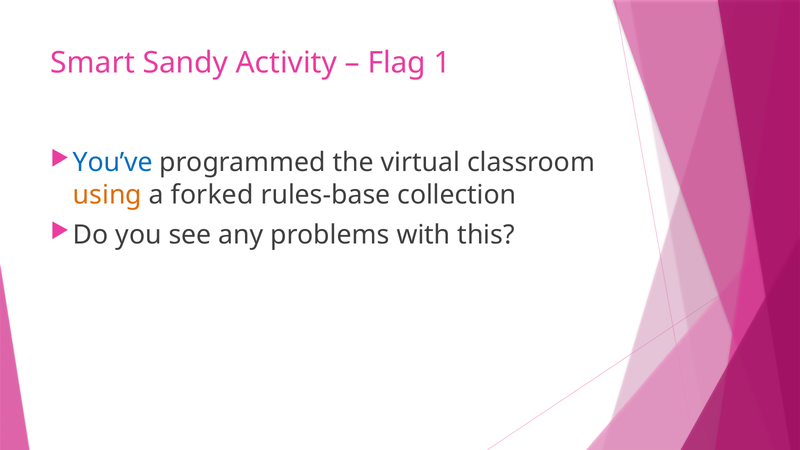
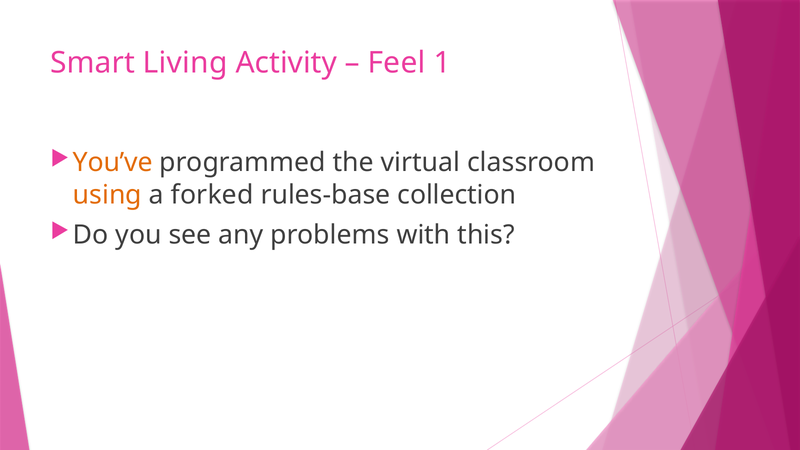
Sandy: Sandy -> Living
Flag: Flag -> Feel
You’ve colour: blue -> orange
